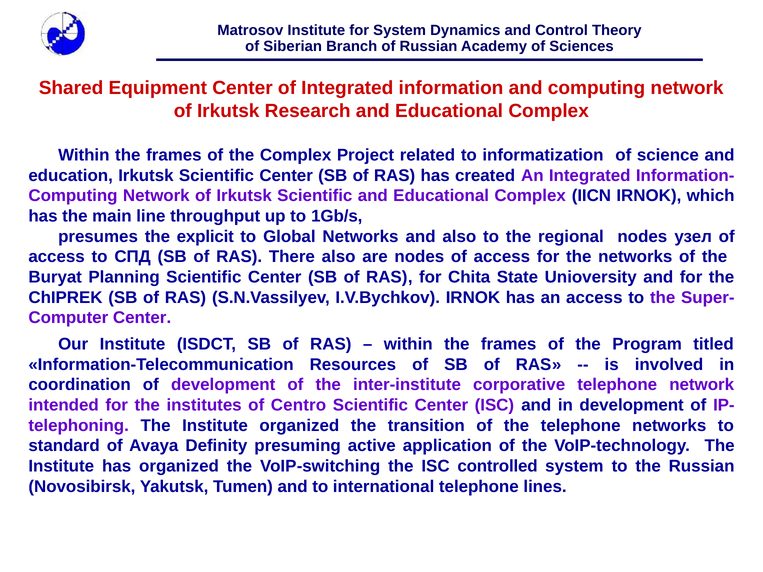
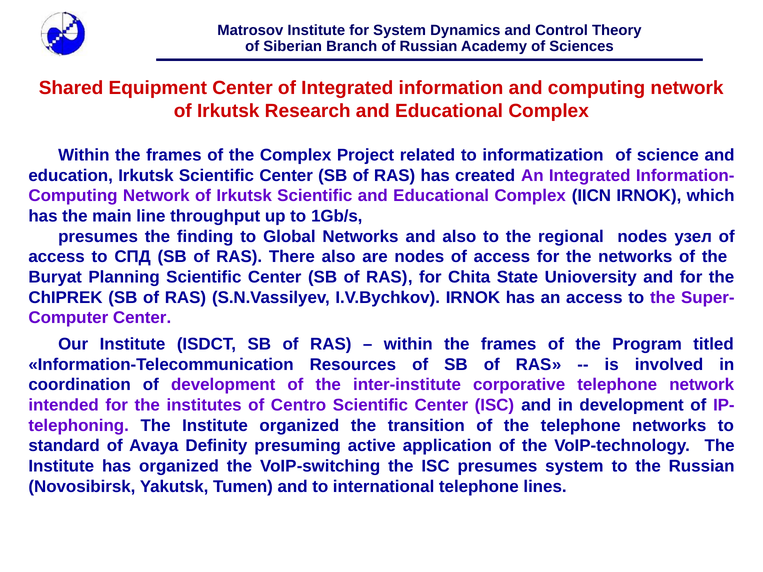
explicit: explicit -> finding
ISC controlled: controlled -> presumes
